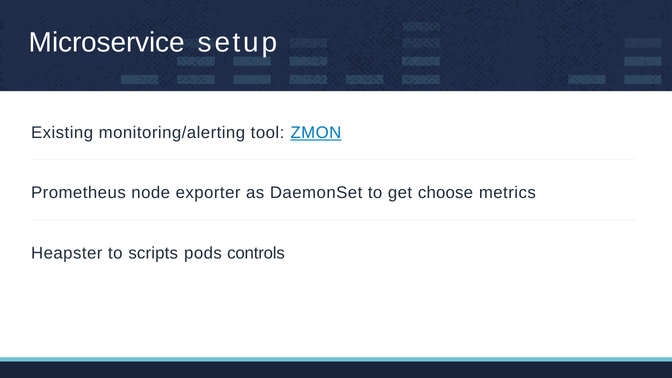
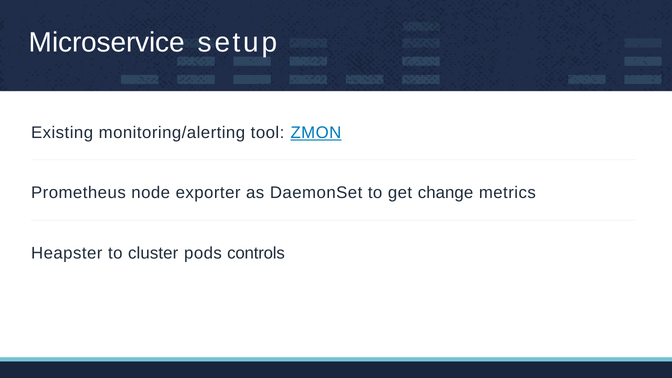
choose: choose -> change
scripts: scripts -> cluster
